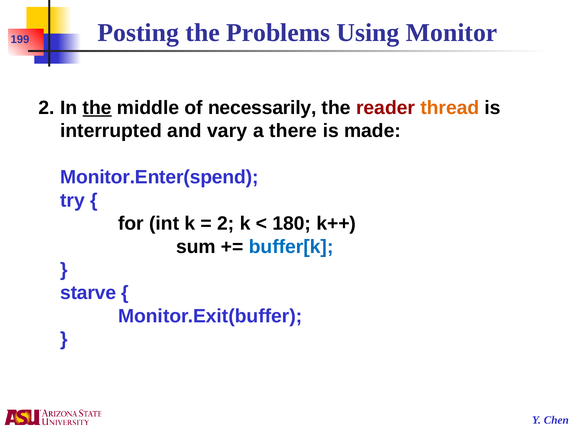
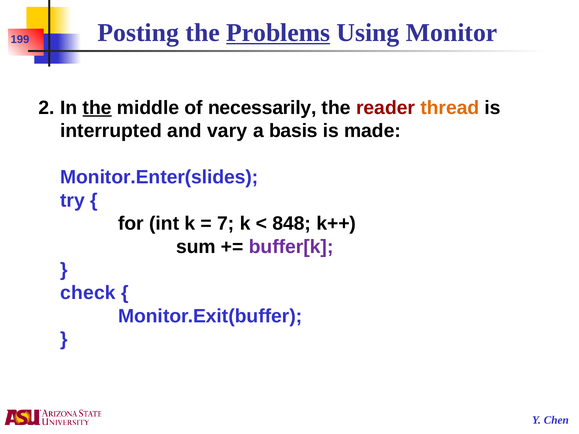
Problems underline: none -> present
there: there -> basis
Monitor.Enter(spend: Monitor.Enter(spend -> Monitor.Enter(slides
2 at (226, 224): 2 -> 7
180: 180 -> 848
buffer[k colour: blue -> purple
starve: starve -> check
